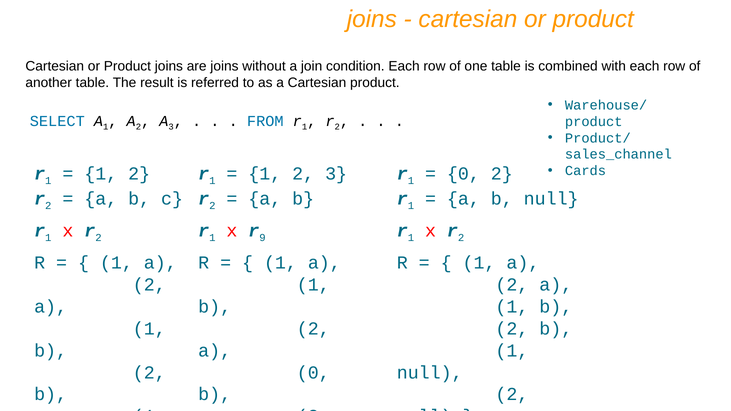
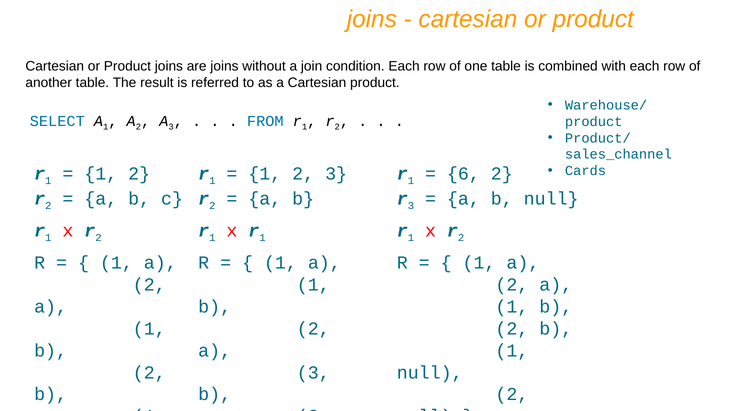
0 at (463, 174): 0 -> 6
1 at (411, 206): 1 -> 3
x r 9: 9 -> 1
0 at (313, 373): 0 -> 3
